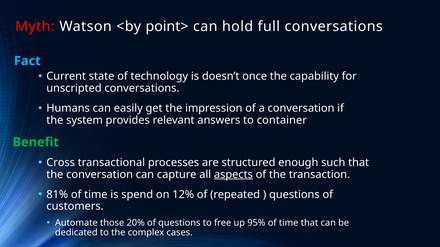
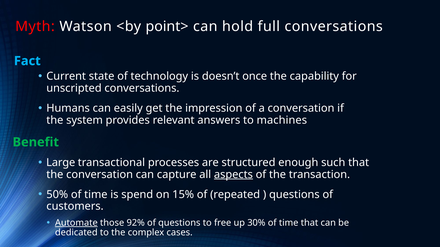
container: container -> machines
Cross: Cross -> Large
81%: 81% -> 50%
12%: 12% -> 15%
Automate underline: none -> present
20%: 20% -> 92%
95%: 95% -> 30%
